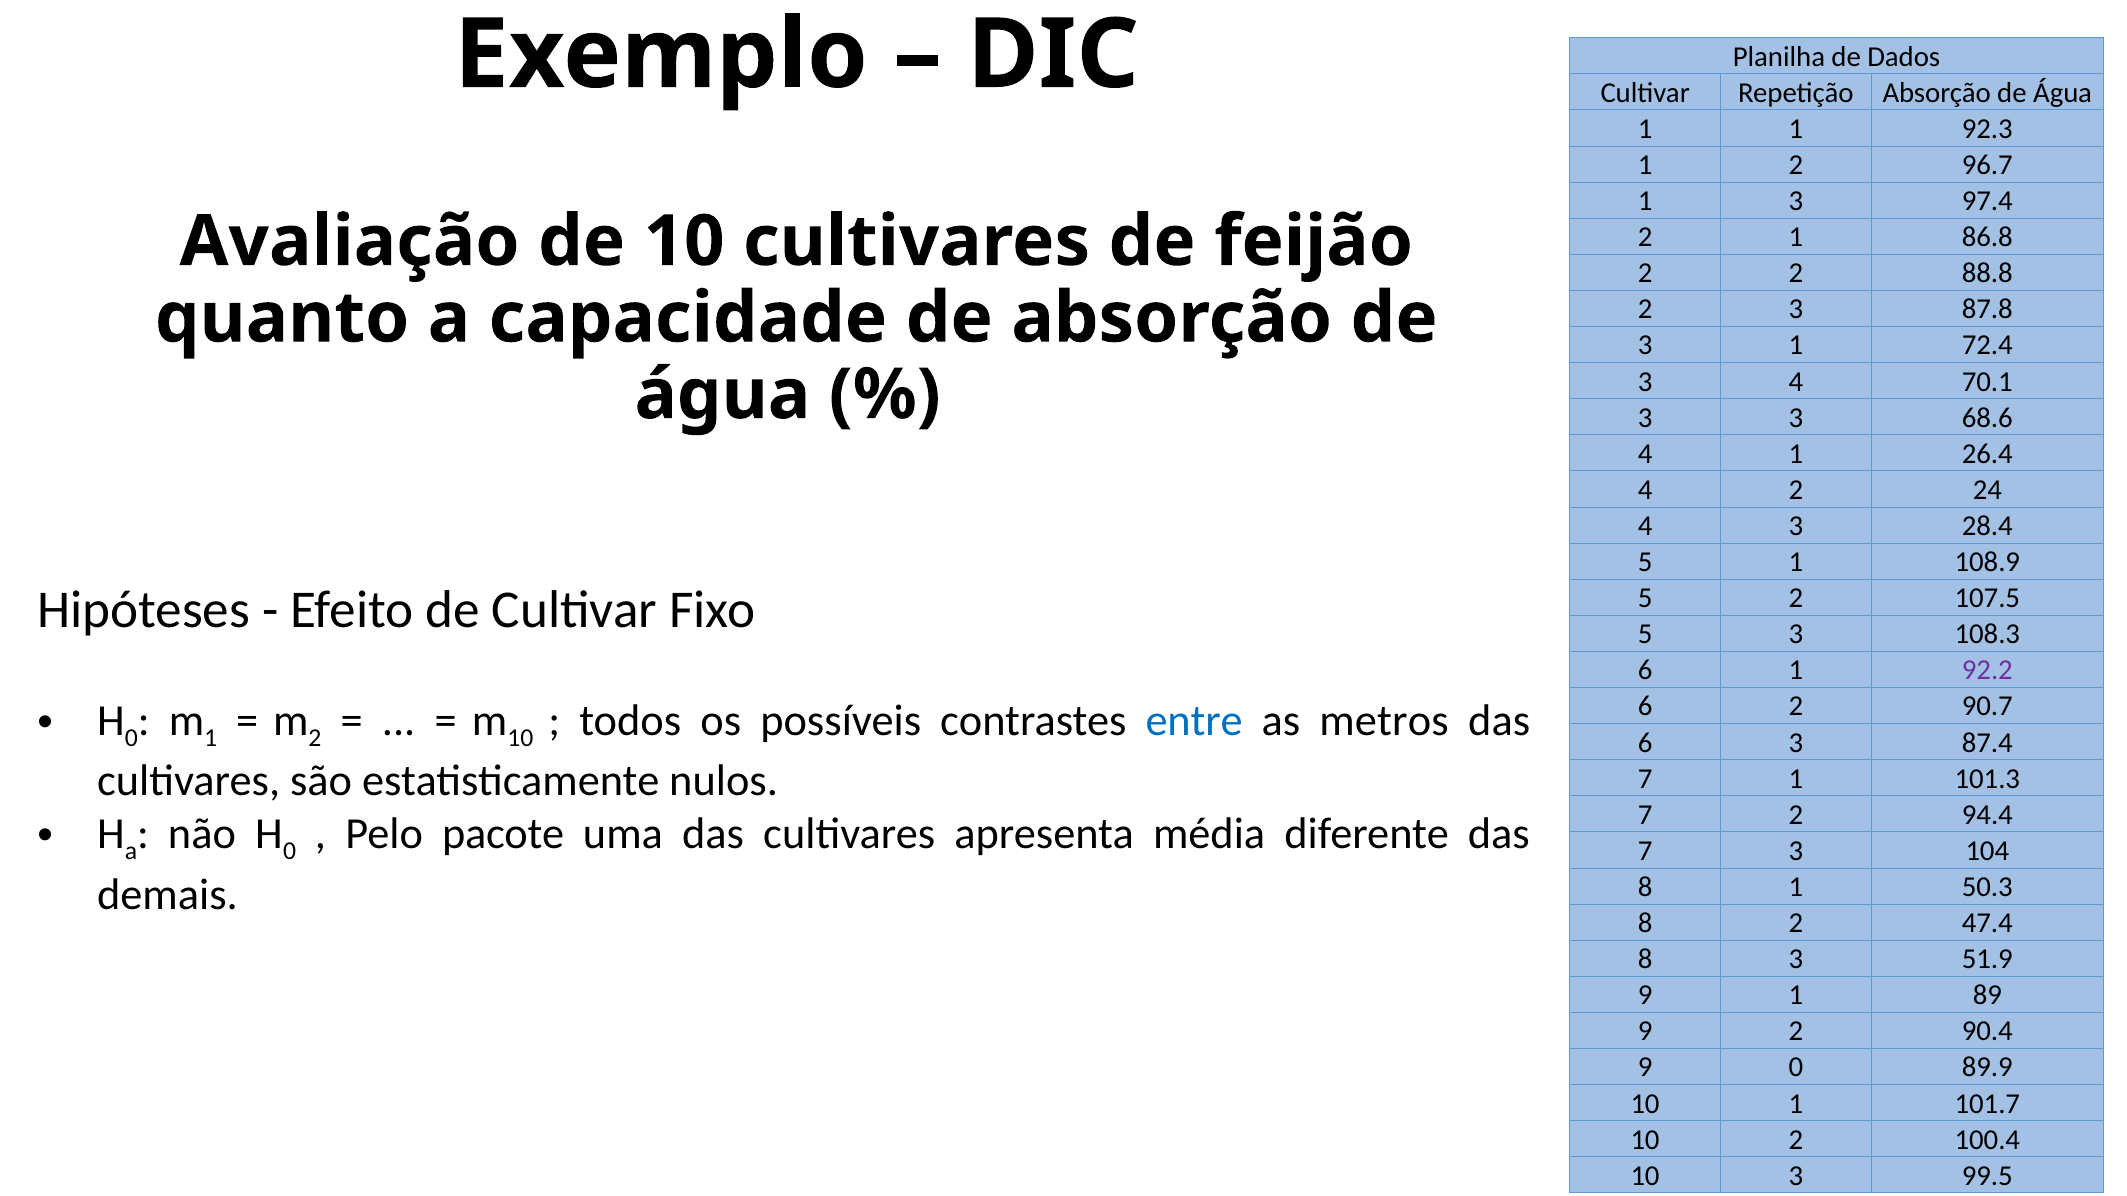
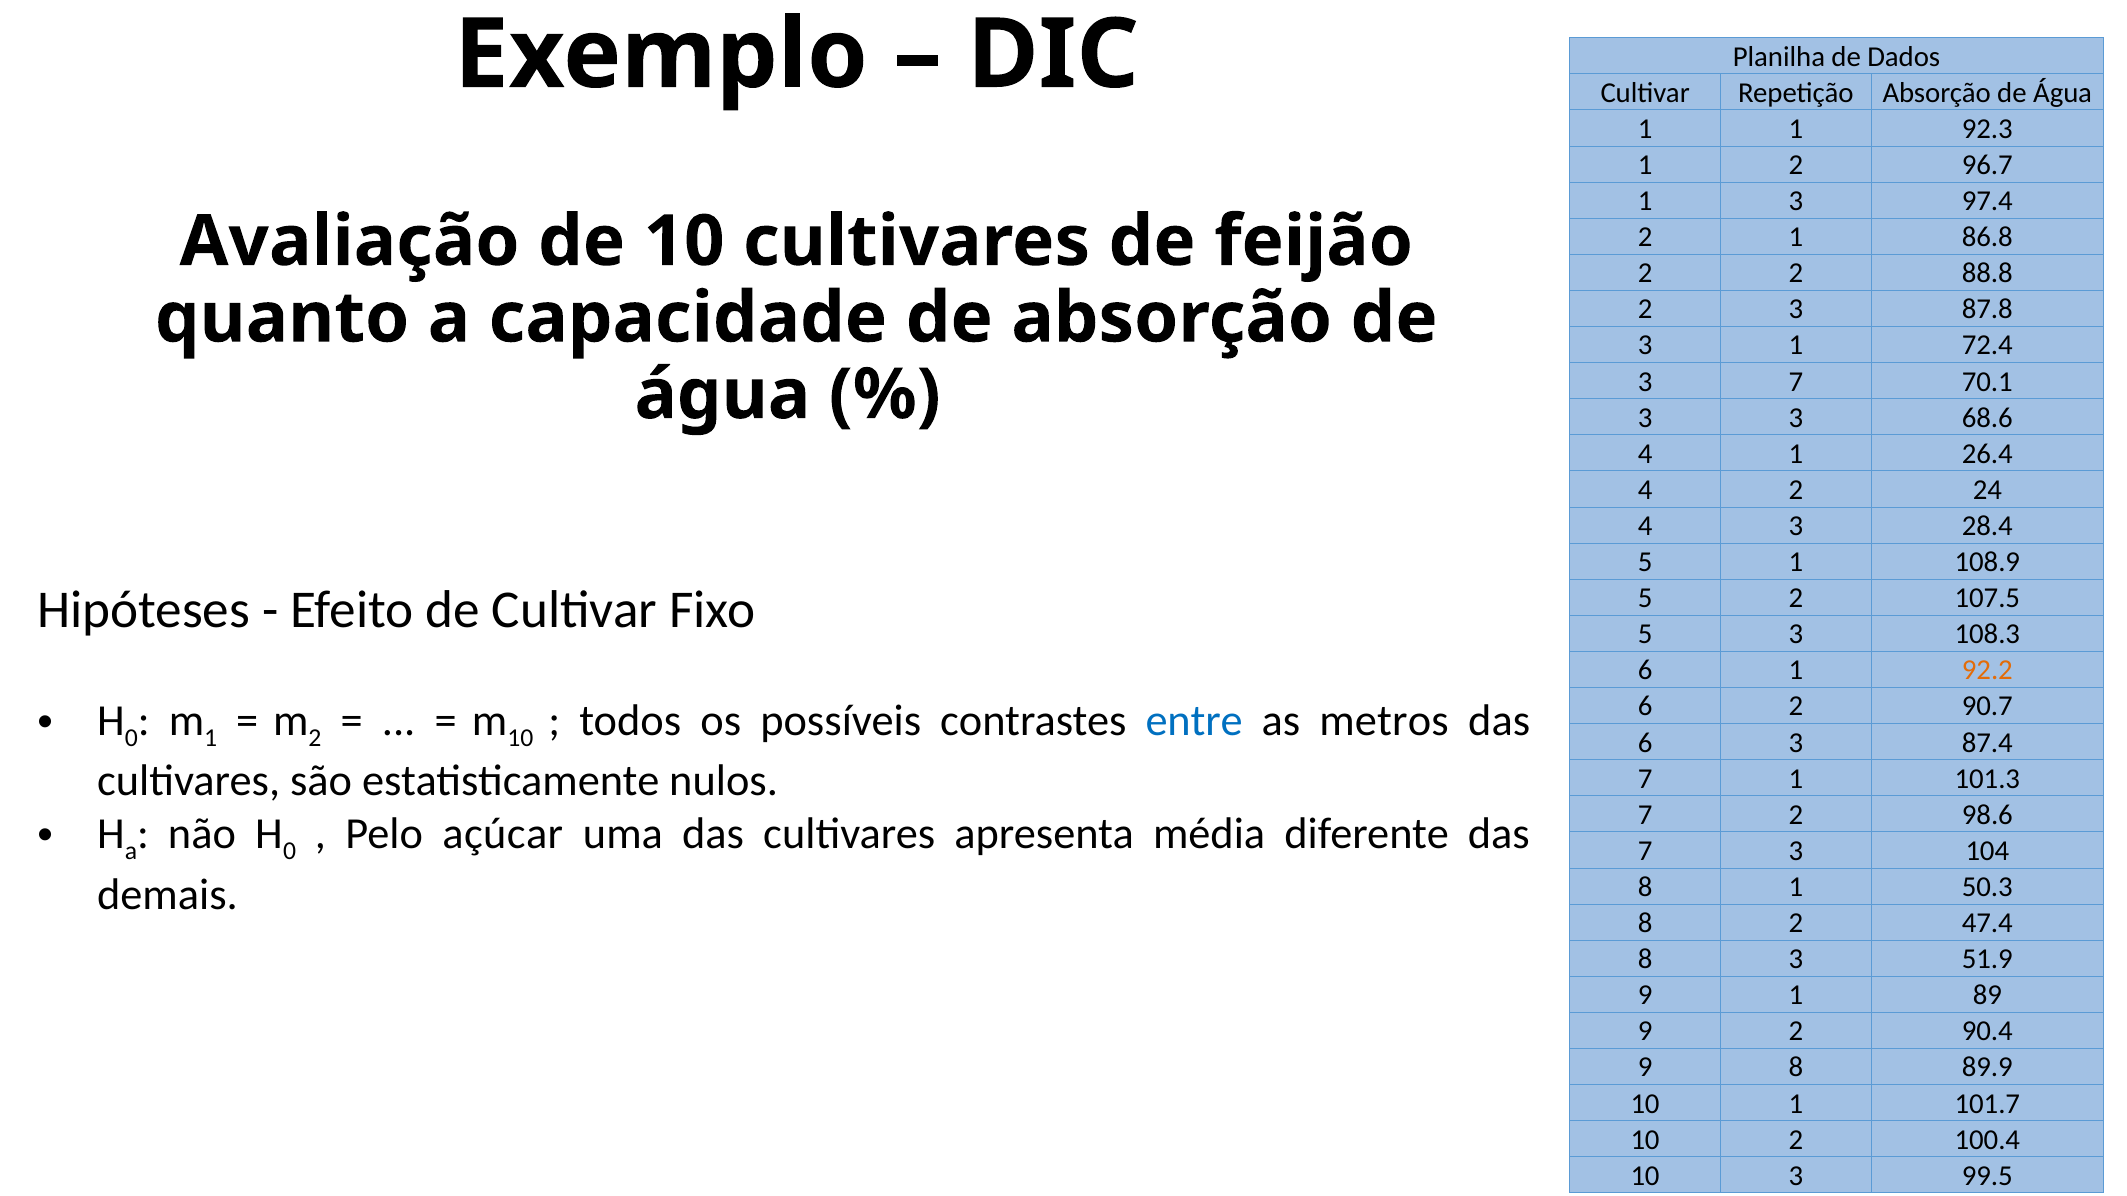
3 4: 4 -> 7
92.2 colour: purple -> orange
94.4: 94.4 -> 98.6
pacote: pacote -> açúcar
9 0: 0 -> 8
